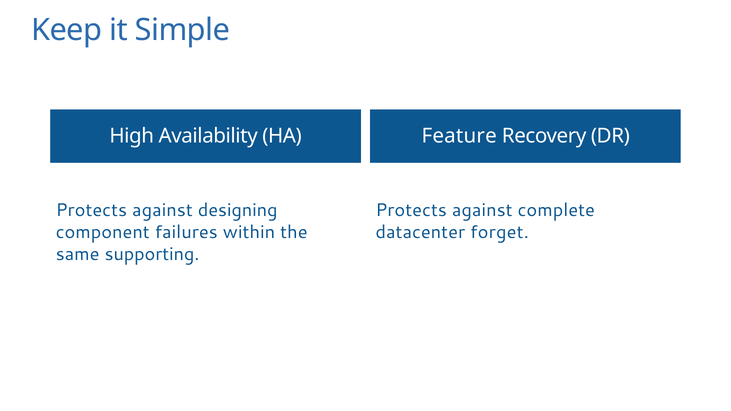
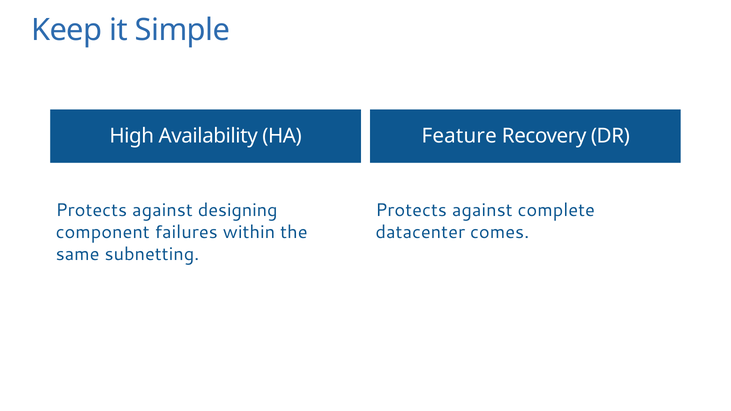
forget: forget -> comes
supporting: supporting -> subnetting
